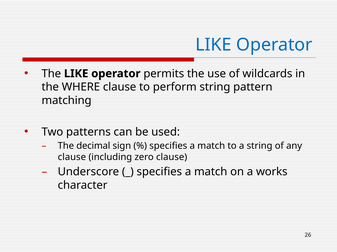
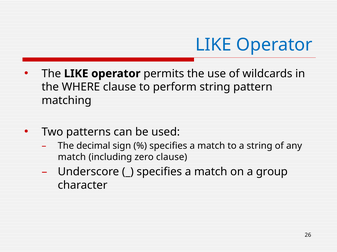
clause at (72, 158): clause -> match
works: works -> group
